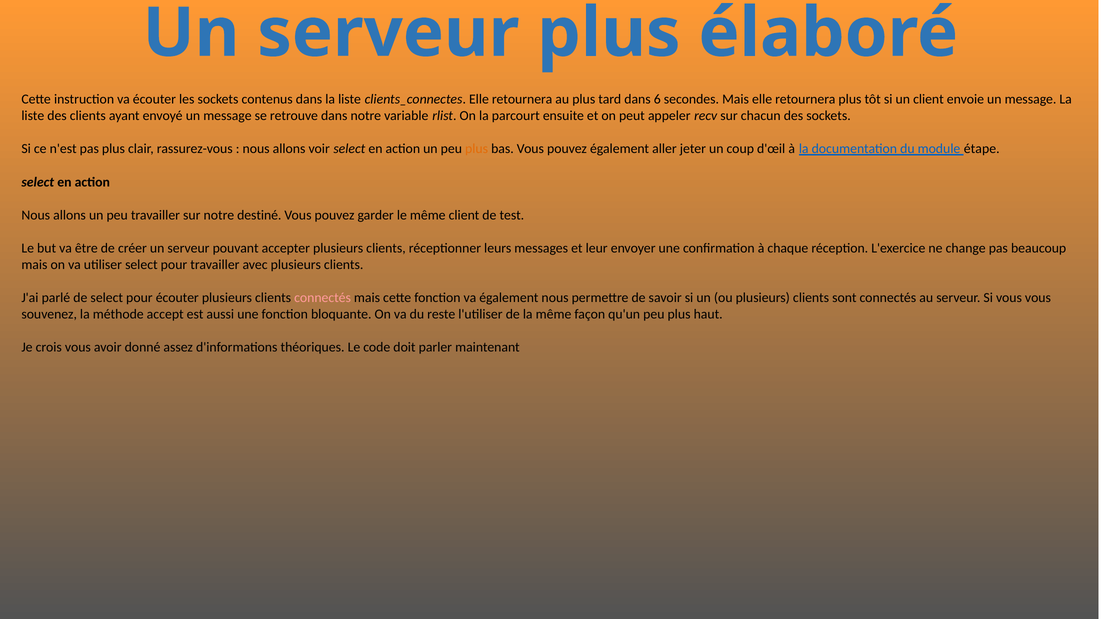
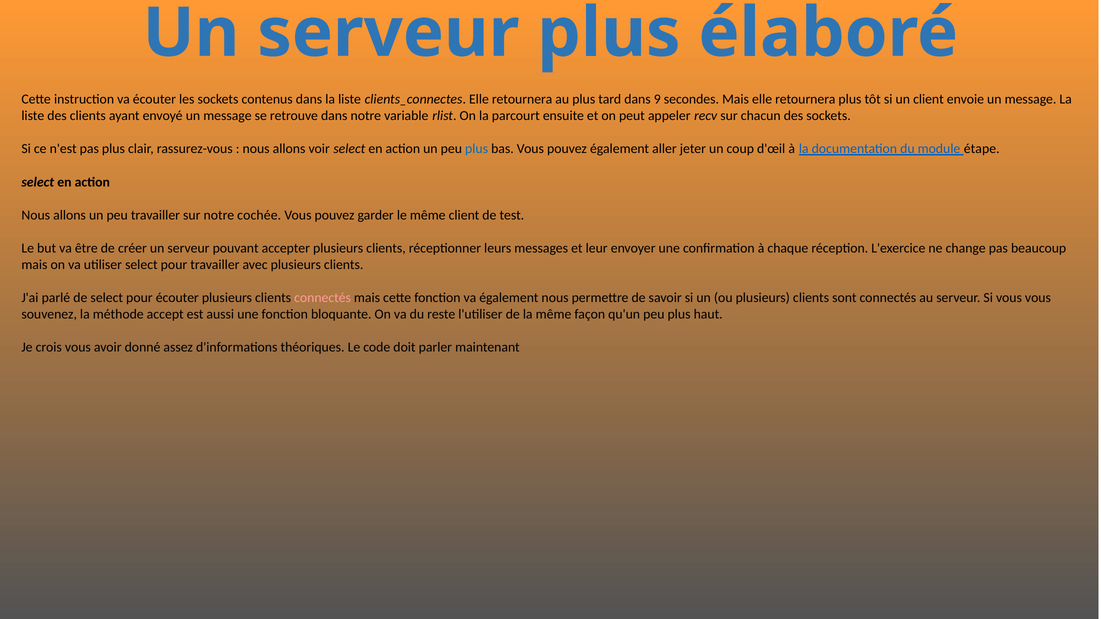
6: 6 -> 9
plus at (477, 149) colour: orange -> blue
destiné: destiné -> cochée
